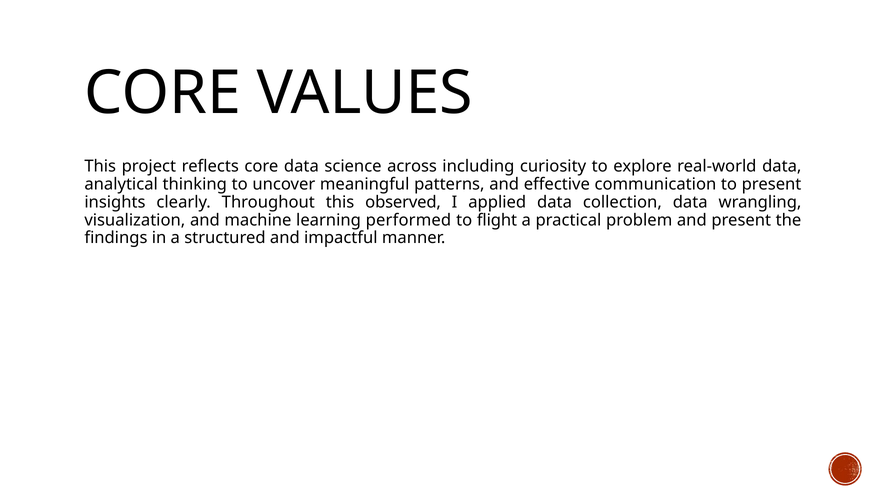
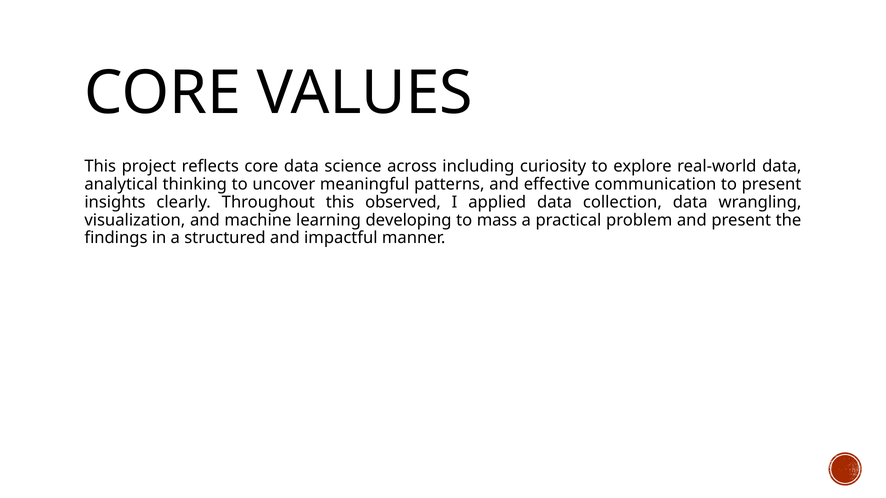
performed: performed -> developing
flight: flight -> mass
